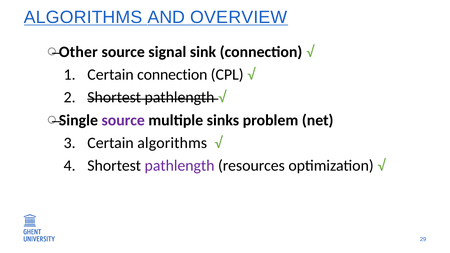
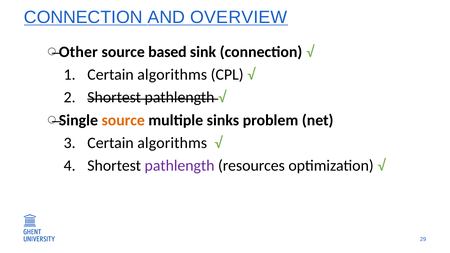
ALGORITHMS at (83, 17): ALGORITHMS -> CONNECTION
signal: signal -> based
connection at (172, 75): connection -> algorithms
source at (123, 120) colour: purple -> orange
